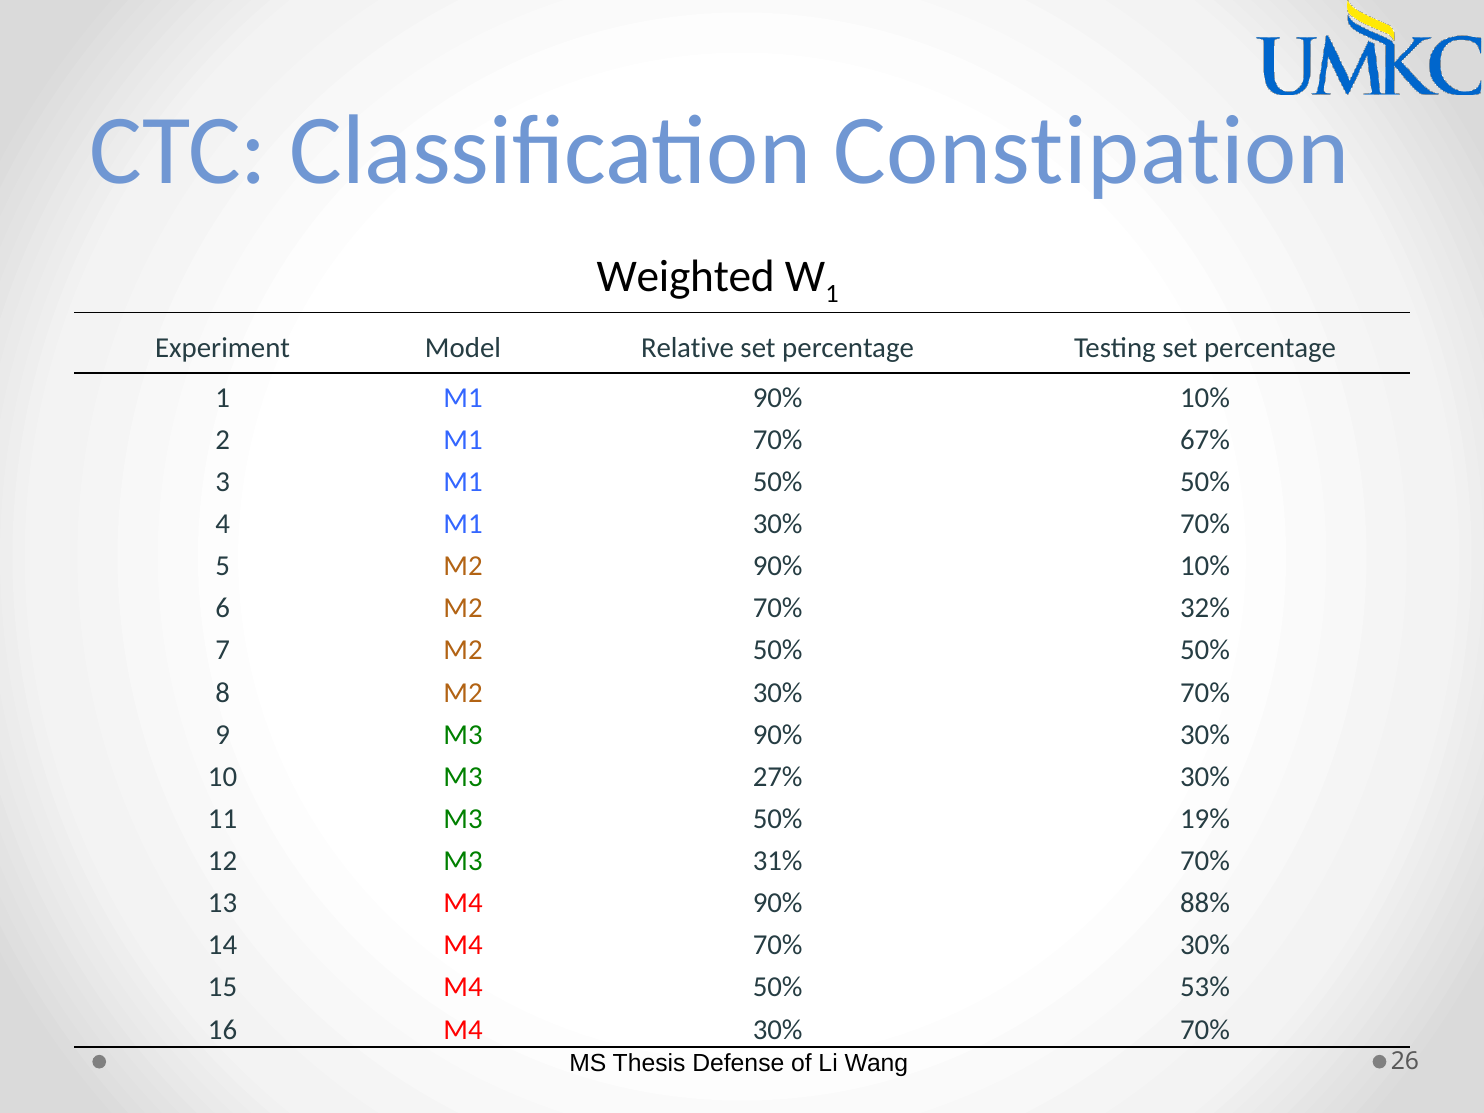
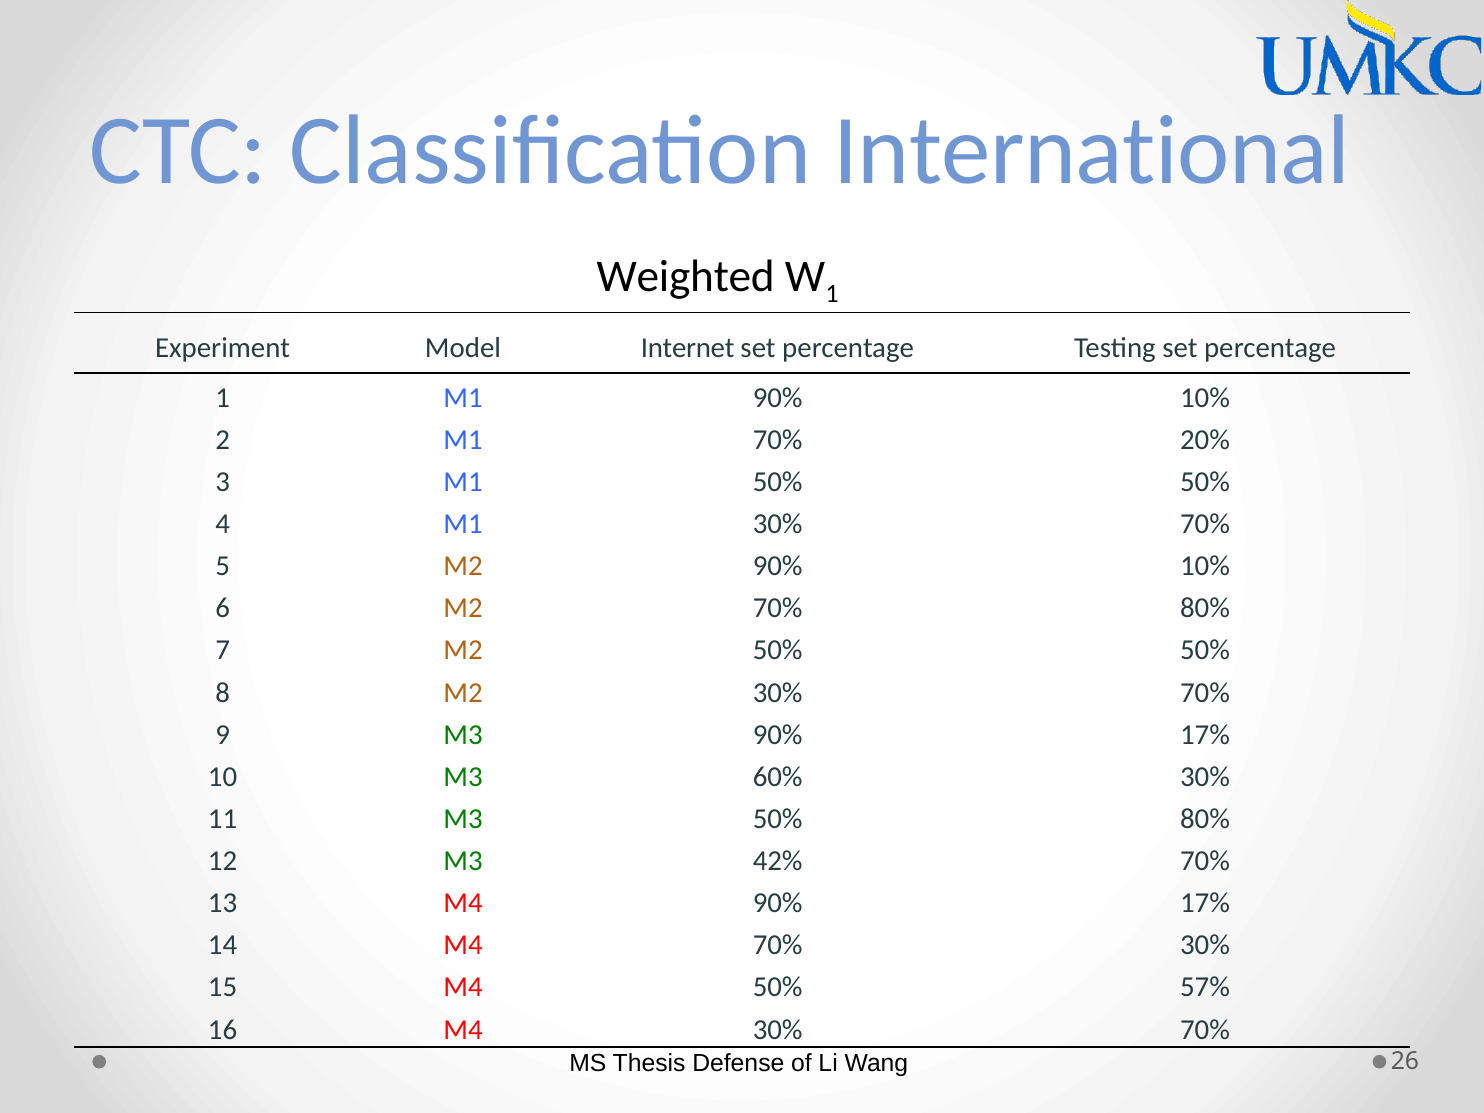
Constipation: Constipation -> International
Relative: Relative -> Internet
67%: 67% -> 20%
32% at (1205, 608): 32% -> 80%
30% at (1205, 735): 30% -> 17%
27%: 27% -> 60%
19% at (1205, 819): 19% -> 80%
31%: 31% -> 42%
88% at (1205, 903): 88% -> 17%
53%: 53% -> 57%
